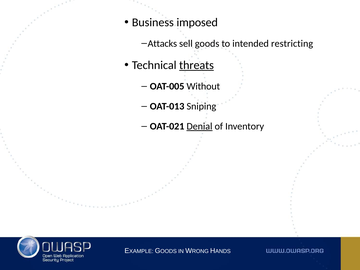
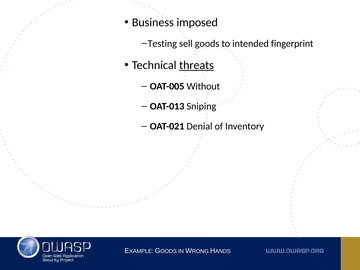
Attacks: Attacks -> Testing
restricting: restricting -> fingerprint
Denial underline: present -> none
